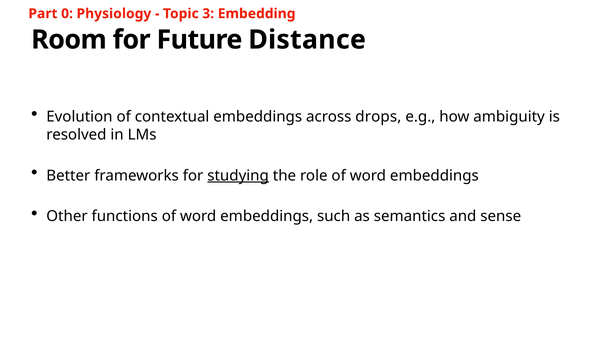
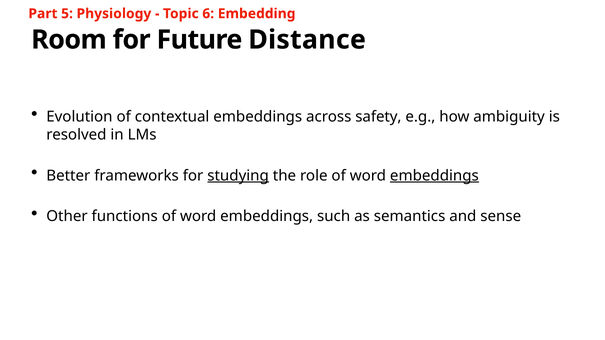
0: 0 -> 5
3: 3 -> 6
drops: drops -> safety
embeddings at (434, 176) underline: none -> present
